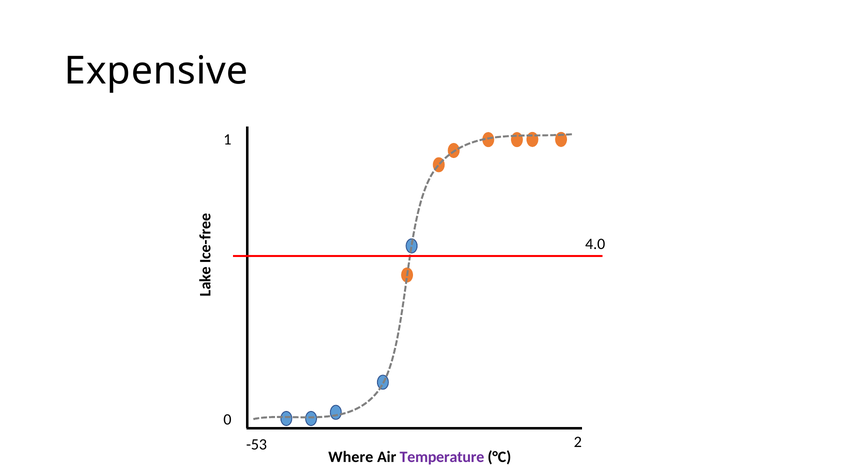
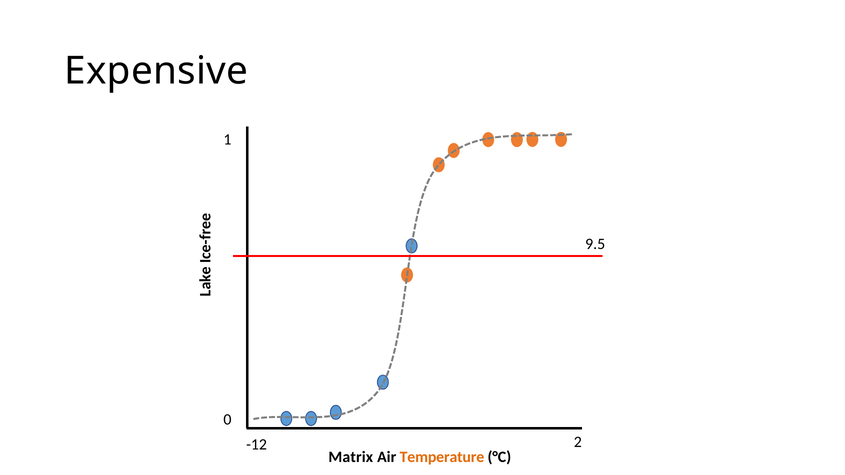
4.0: 4.0 -> 9.5
-53: -53 -> -12
Where: Where -> Matrix
Temperature colour: purple -> orange
